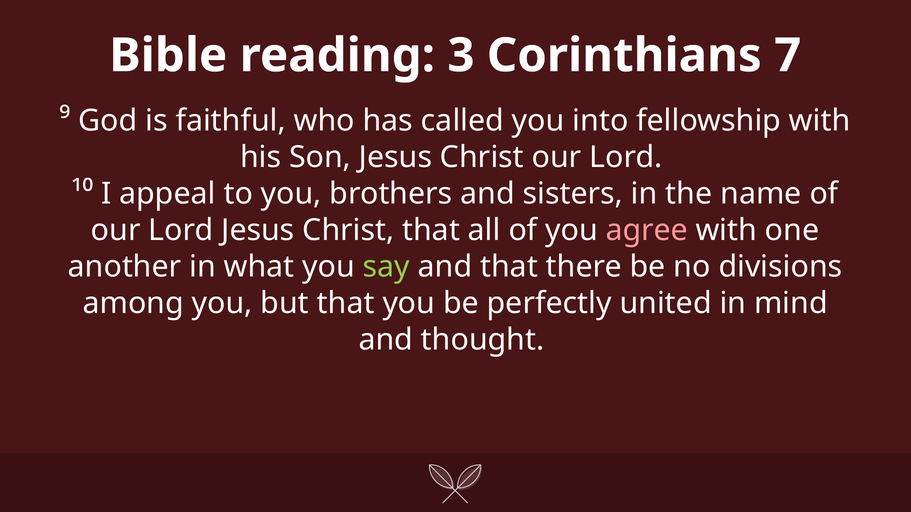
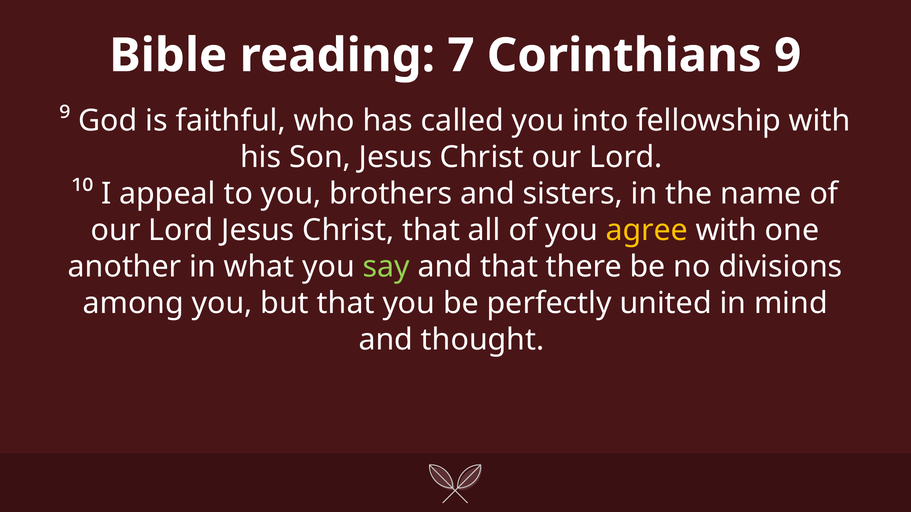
3: 3 -> 7
7: 7 -> 9
agree colour: pink -> yellow
